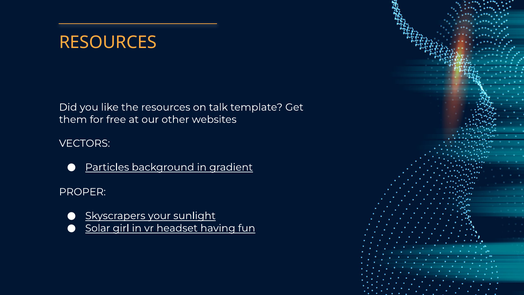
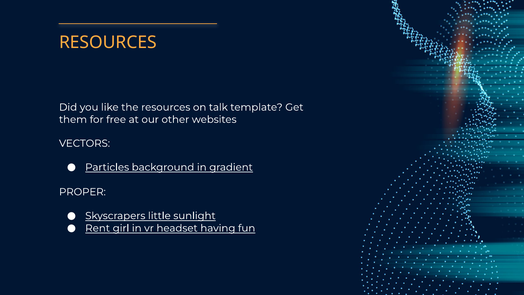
your: your -> little
Solar: Solar -> Rent
